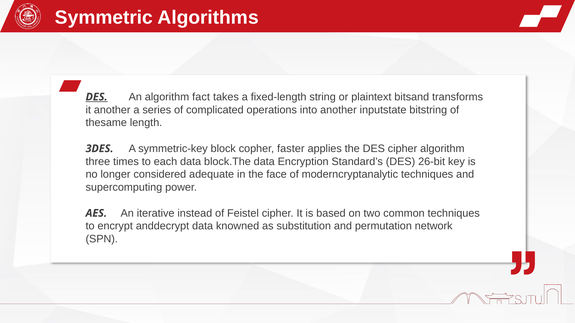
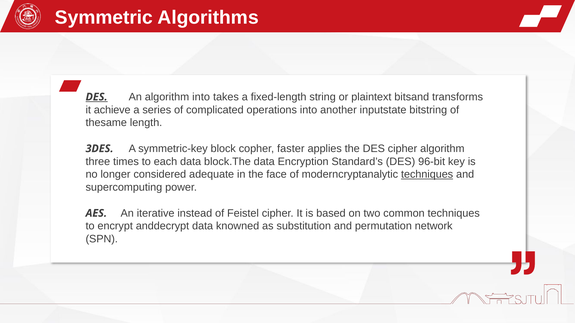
algorithm fact: fact -> into
it another: another -> achieve
26-bit: 26-bit -> 96-bit
techniques at (427, 175) underline: none -> present
